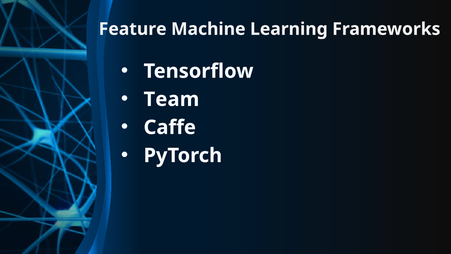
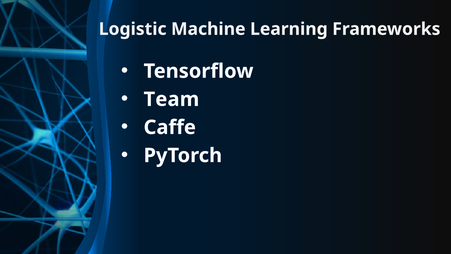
Feature: Feature -> Logistic
